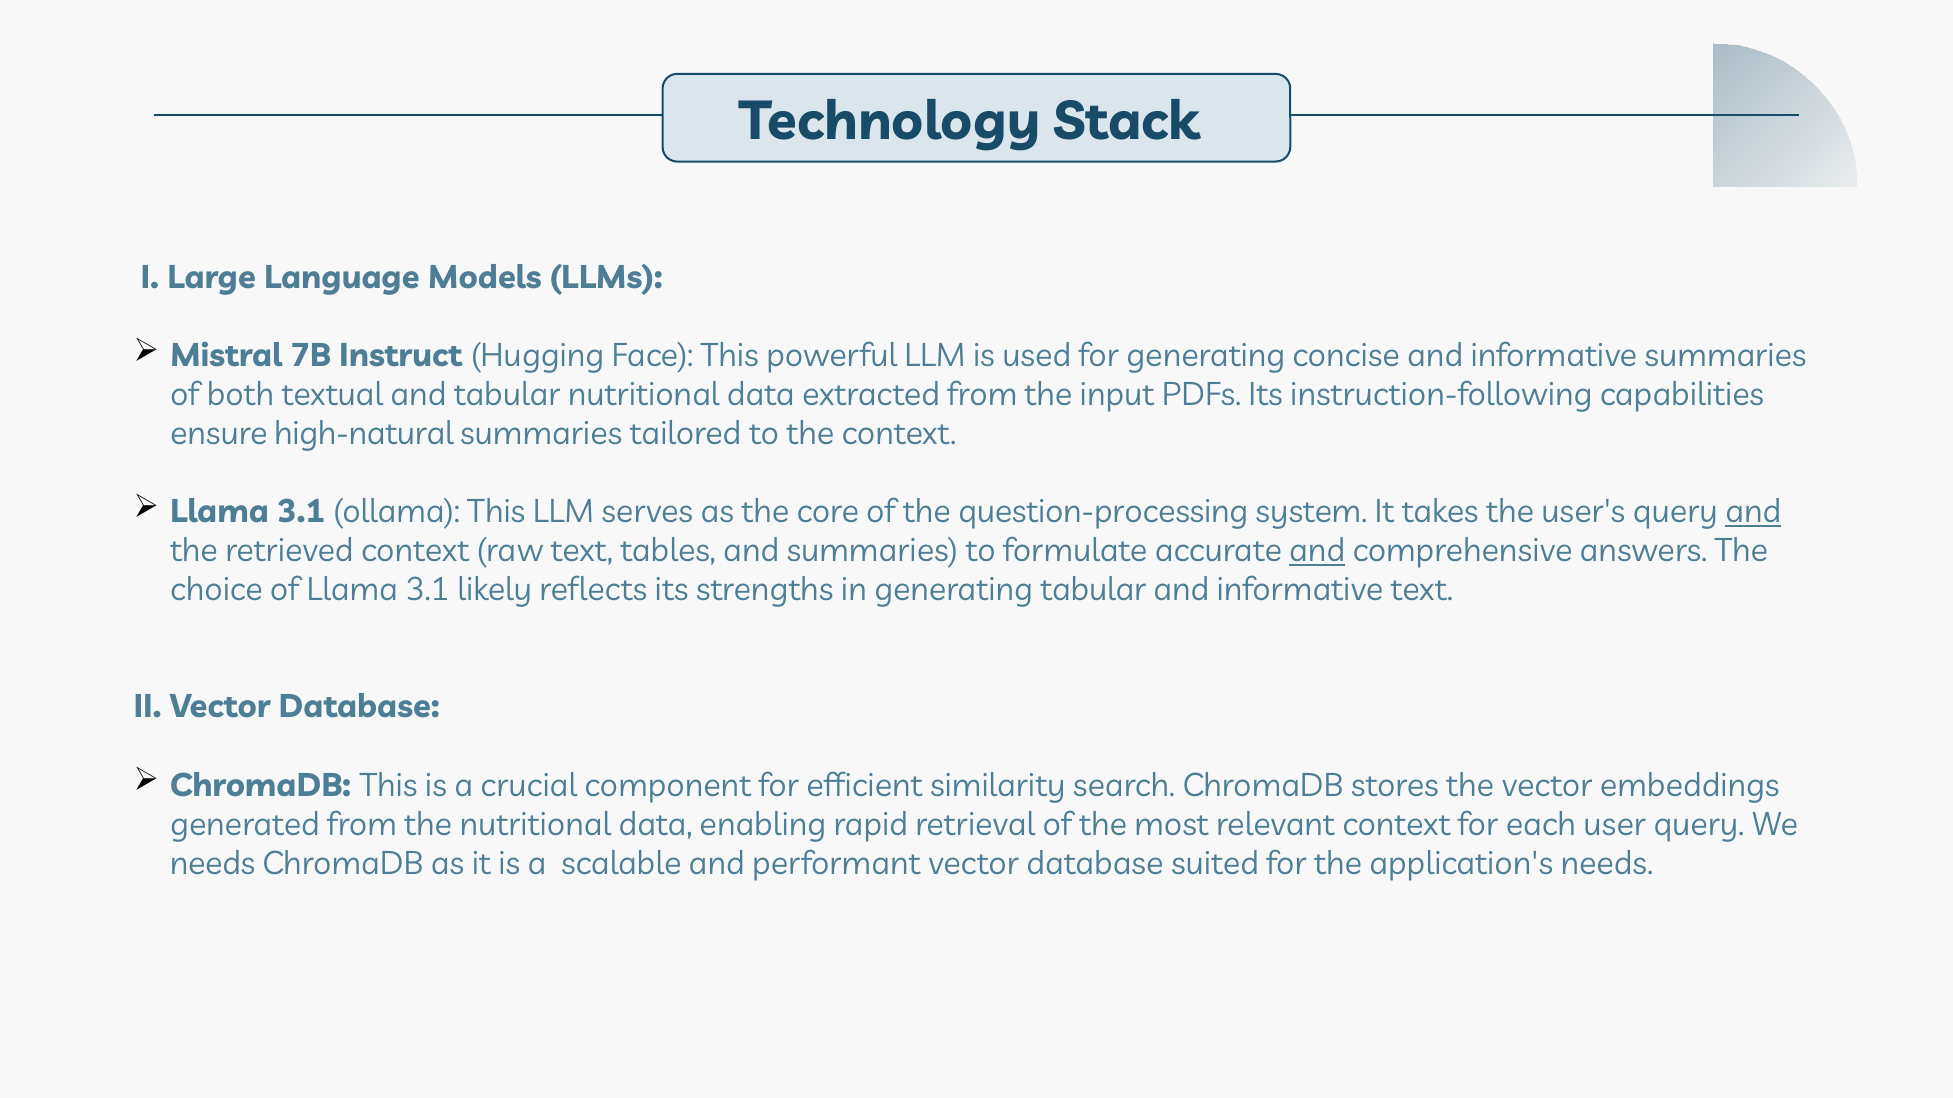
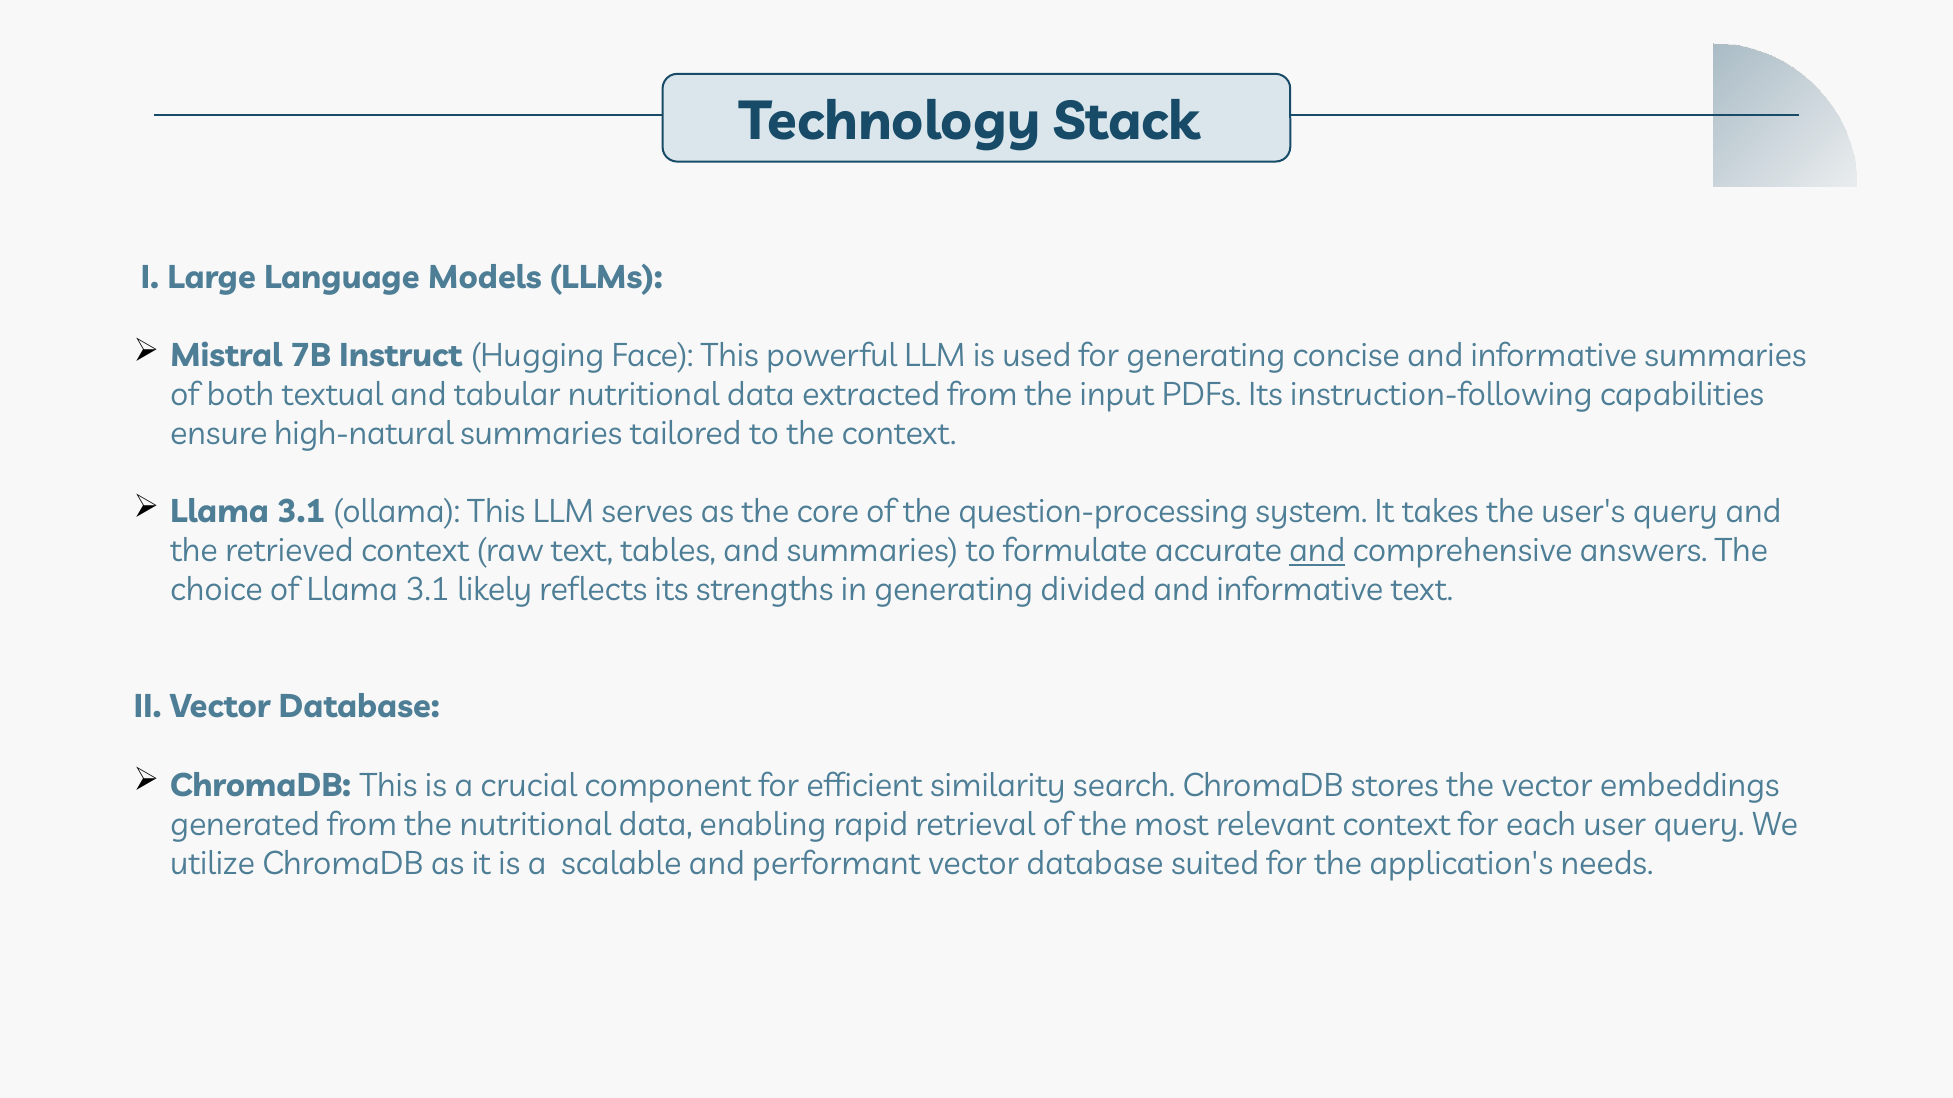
and at (1753, 512) underline: present -> none
generating tabular: tabular -> divided
needs at (213, 864): needs -> utilize
